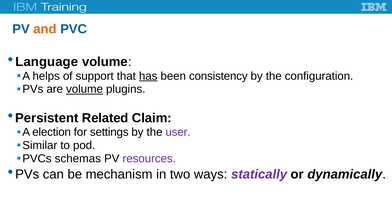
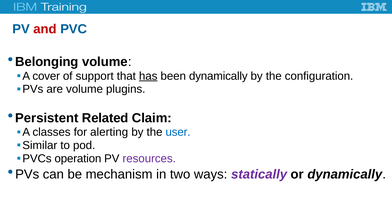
and colour: orange -> red
Language: Language -> Belonging
helps: helps -> cover
been consistency: consistency -> dynamically
volume at (85, 89) underline: present -> none
election: election -> classes
settings: settings -> alerting
user colour: purple -> blue
schemas: schemas -> operation
